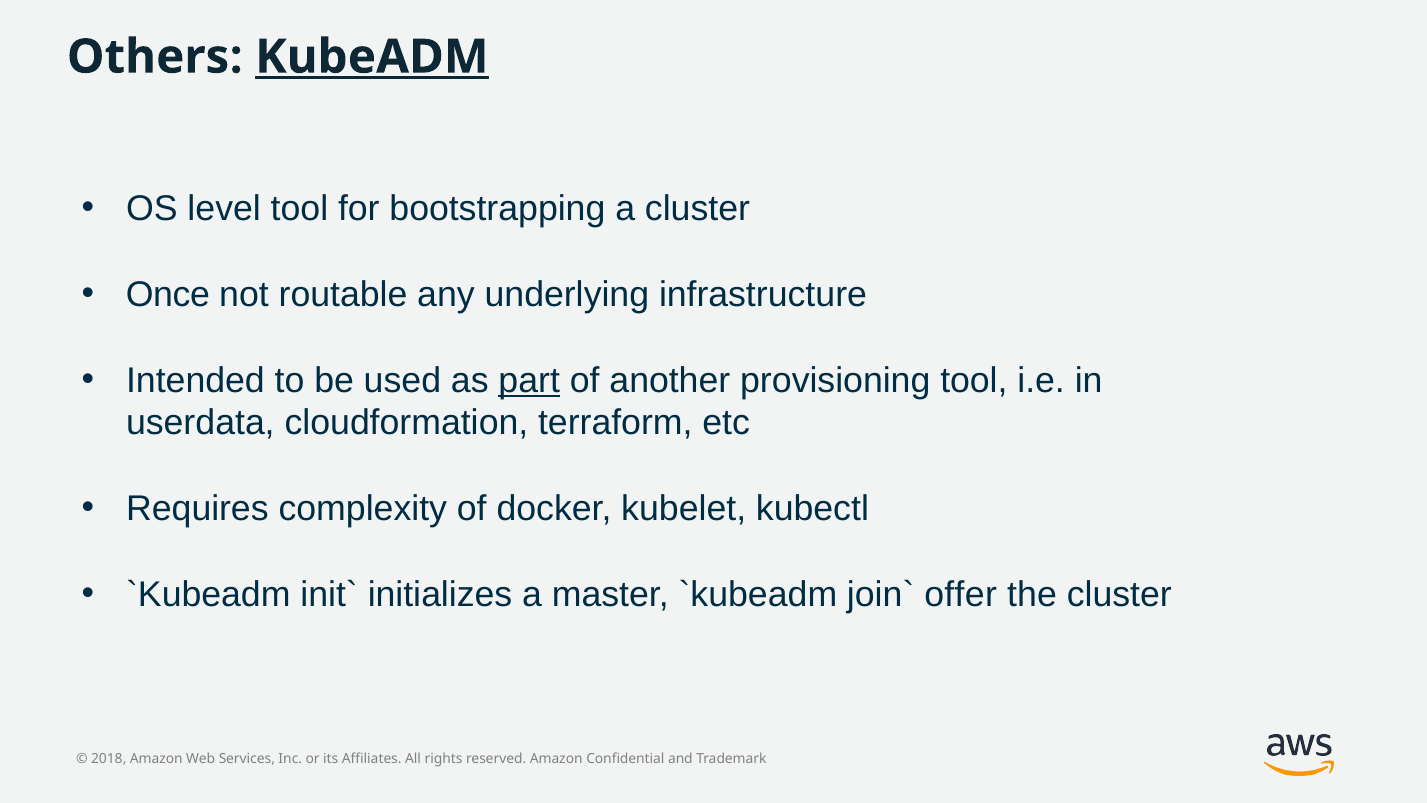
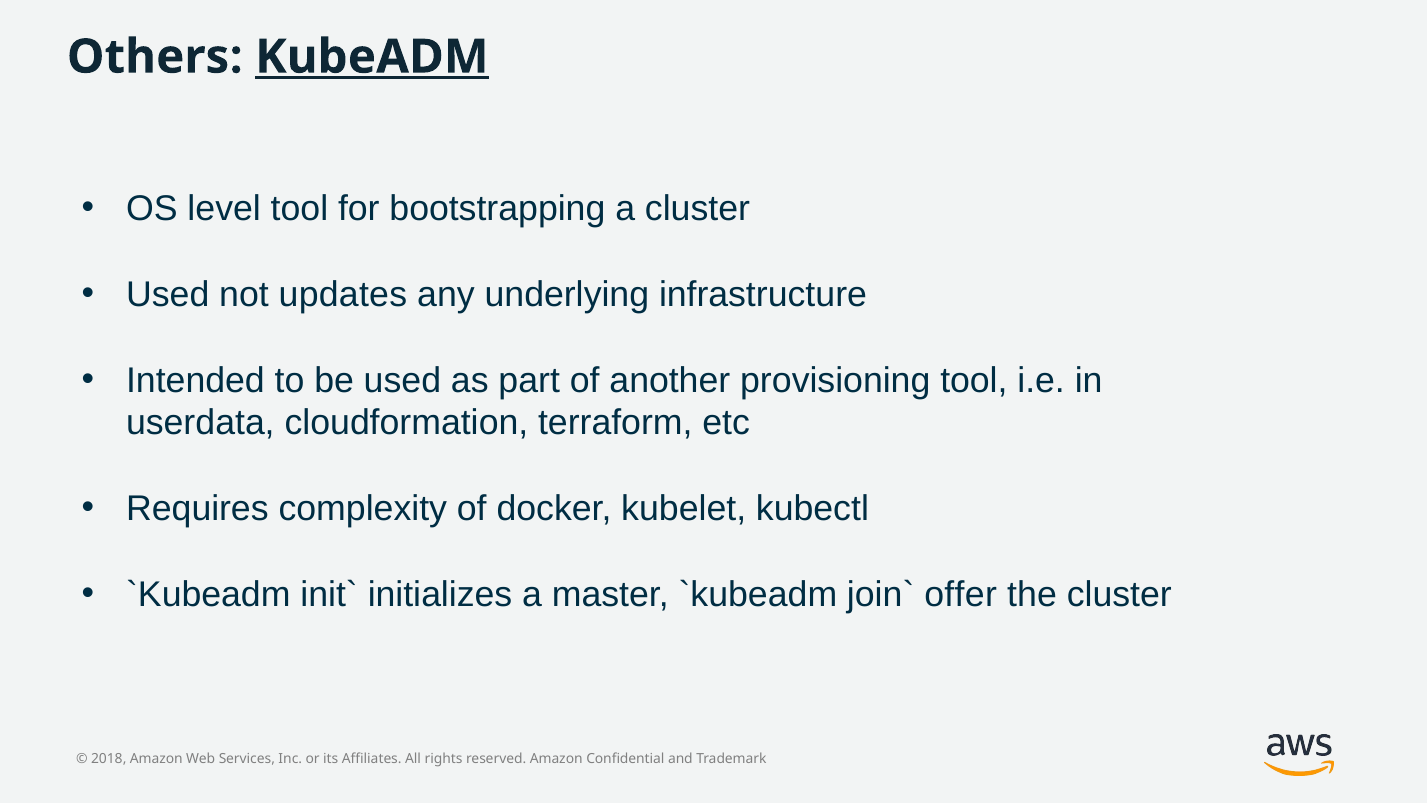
Once at (168, 294): Once -> Used
routable: routable -> updates
part underline: present -> none
